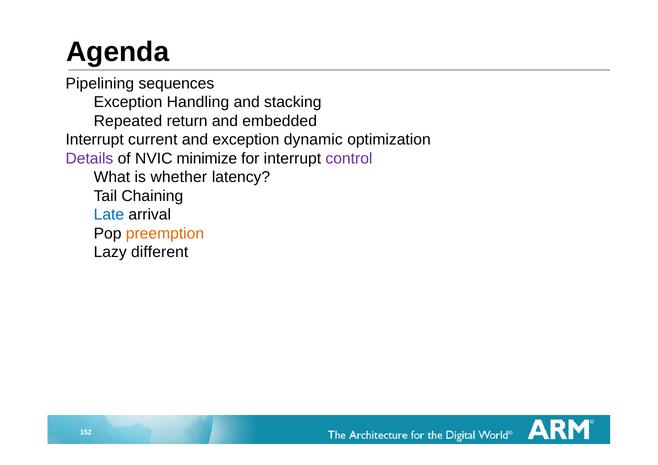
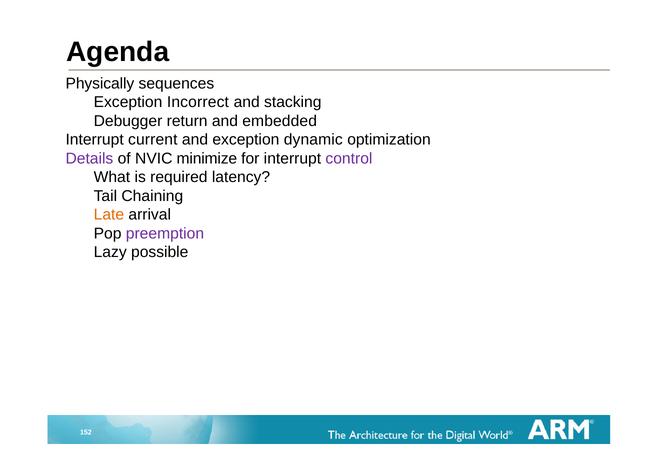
Pipelining: Pipelining -> Physically
Handling: Handling -> Incorrect
Repeated: Repeated -> Debugger
whether: whether -> required
Late colour: blue -> orange
preemption colour: orange -> purple
different: different -> possible
